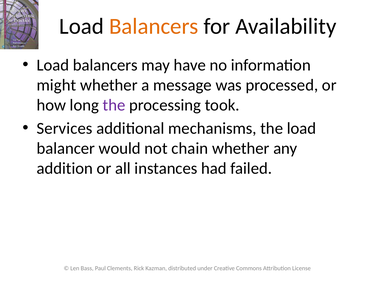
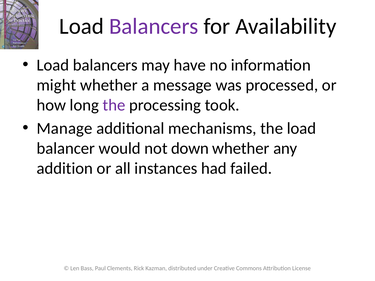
Balancers at (154, 26) colour: orange -> purple
Services: Services -> Manage
chain: chain -> down
